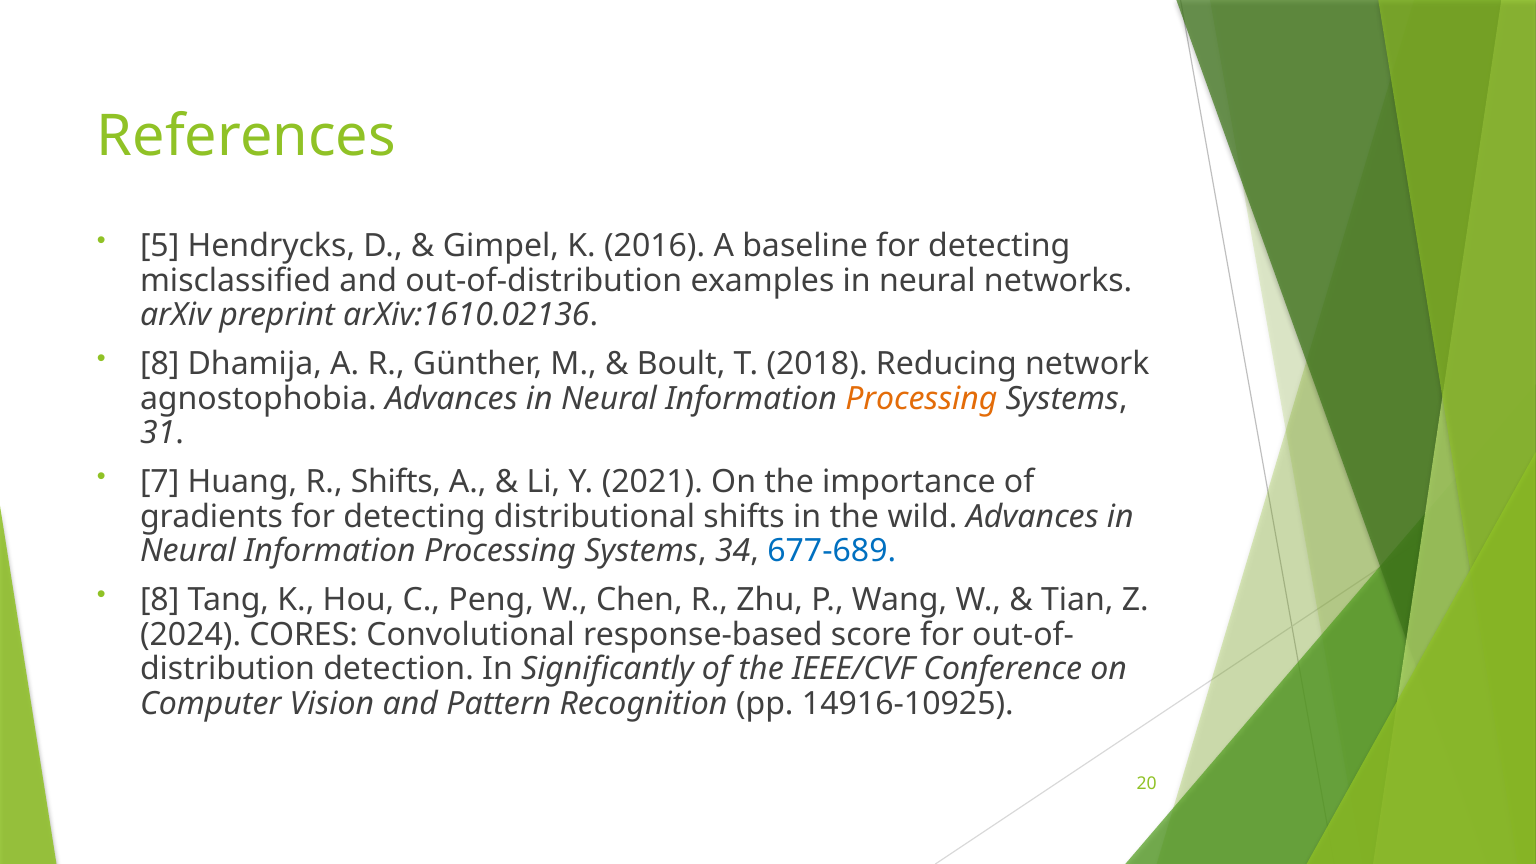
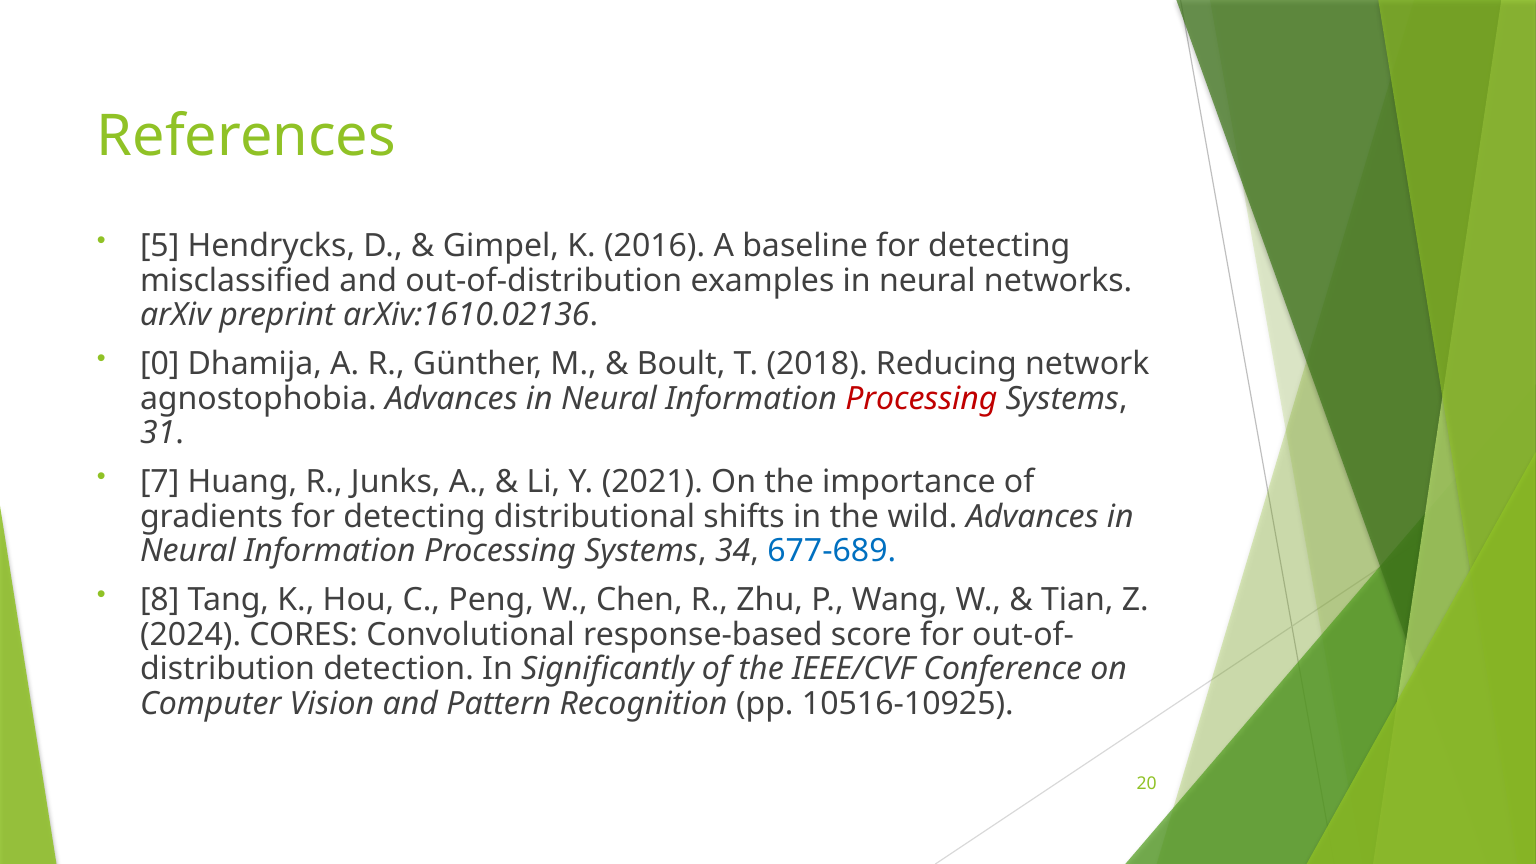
8 at (160, 364): 8 -> 0
Processing at (921, 399) colour: orange -> red
R Shifts: Shifts -> Junks
14916-10925: 14916-10925 -> 10516-10925
